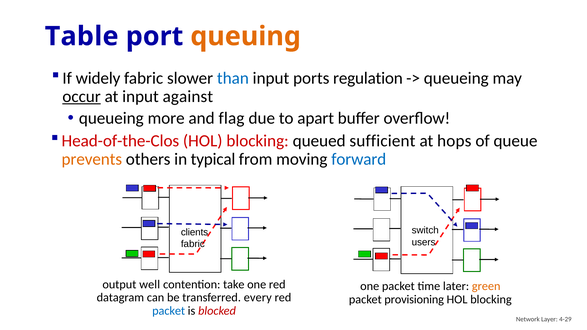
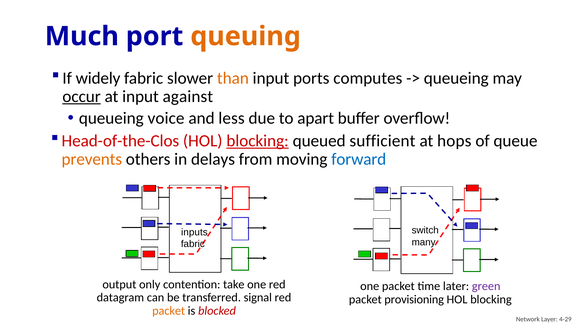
Table: Table -> Much
than colour: blue -> orange
regulation: regulation -> computes
more: more -> voice
flag: flag -> less
blocking at (258, 141) underline: none -> present
typical: typical -> delays
clients: clients -> inputs
users: users -> many
well: well -> only
green colour: orange -> purple
every: every -> signal
packet at (169, 311) colour: blue -> orange
